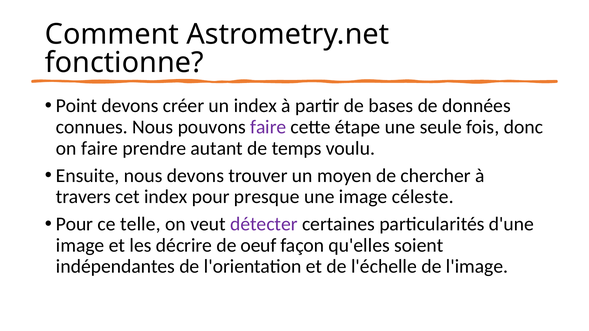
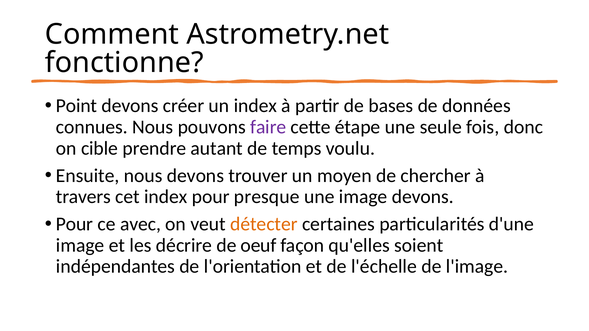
on faire: faire -> cible
image céleste: céleste -> devons
telle: telle -> avec
détecter colour: purple -> orange
